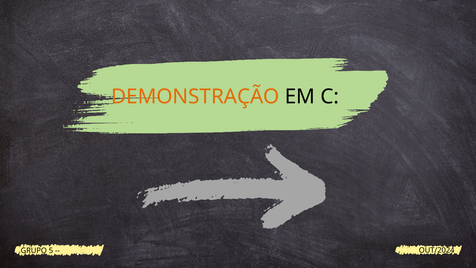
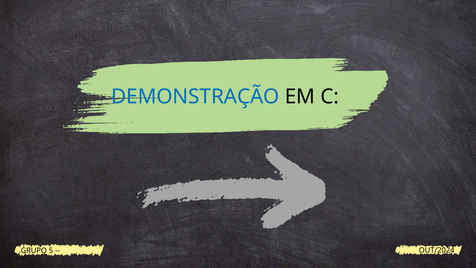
DEMONSTRAÇÃO colour: orange -> blue
